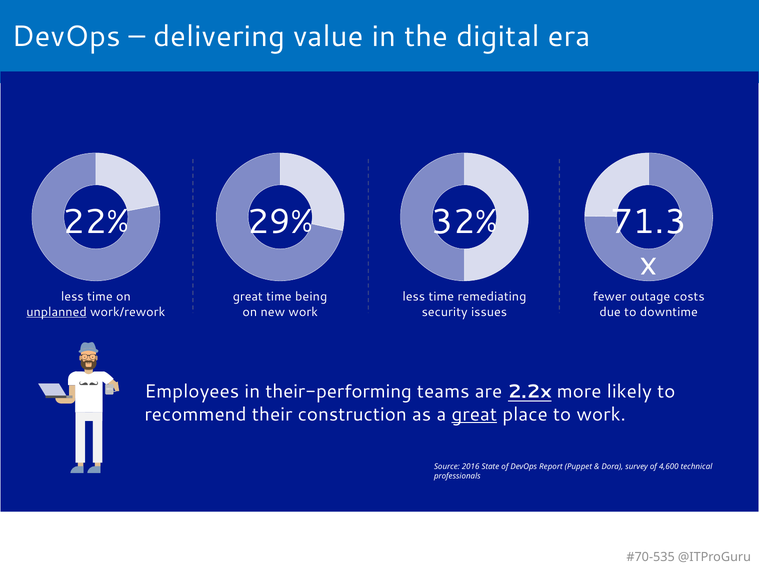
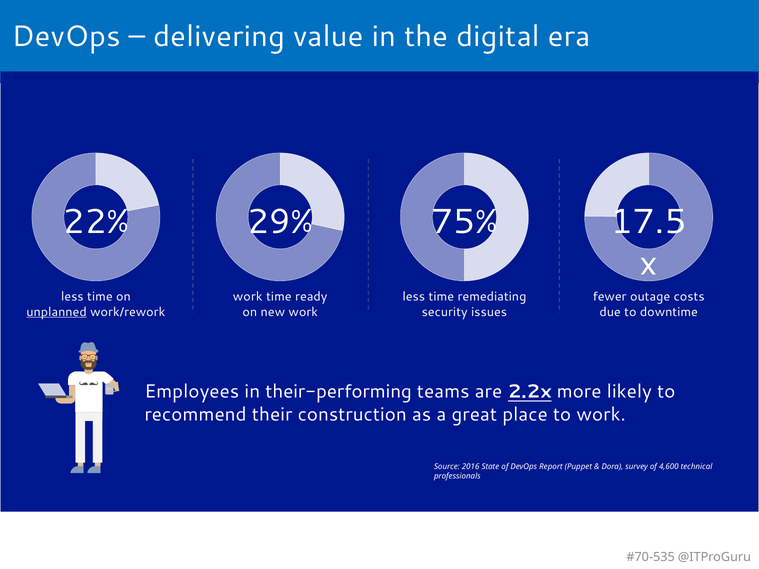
32%: 32% -> 75%
71.3: 71.3 -> 17.5
great at (248, 297): great -> work
being: being -> ready
great at (474, 414) underline: present -> none
